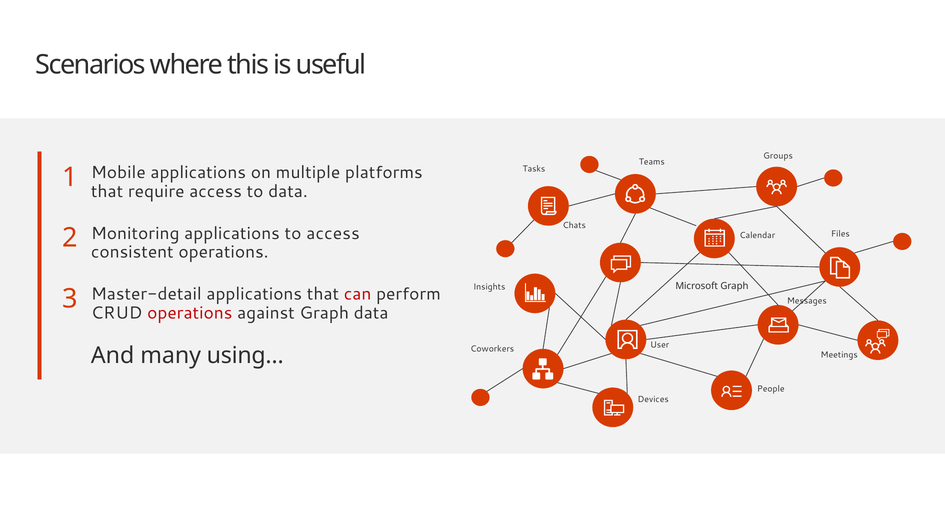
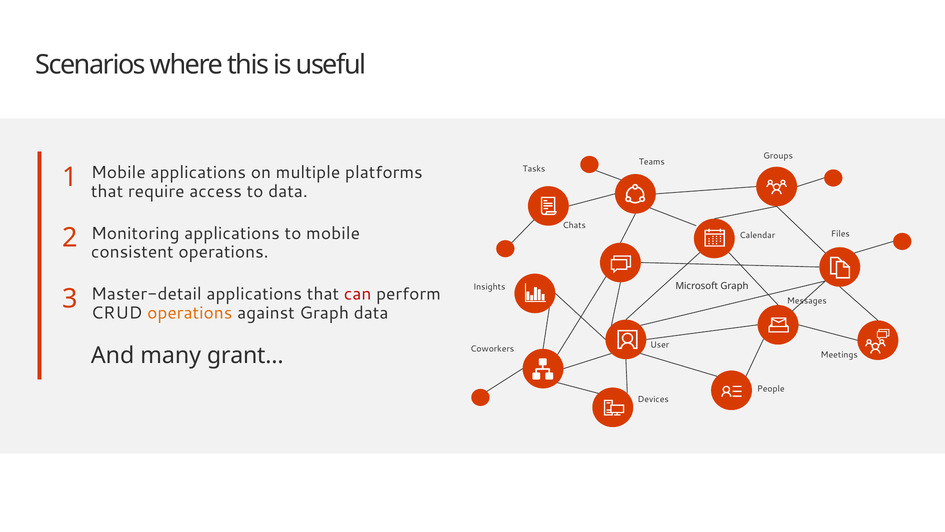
to access: access -> mobile
operations at (190, 313) colour: red -> orange
using…: using… -> grant…
